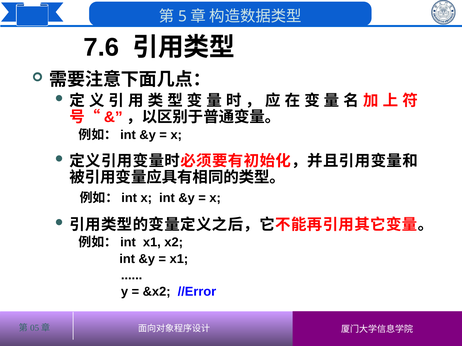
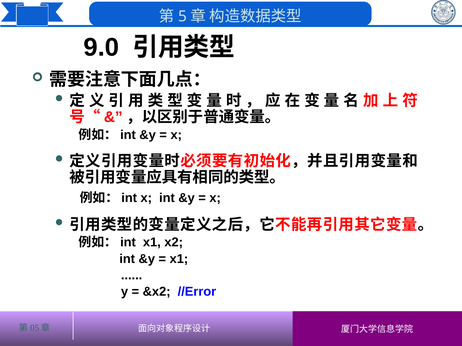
7.6: 7.6 -> 9.0
